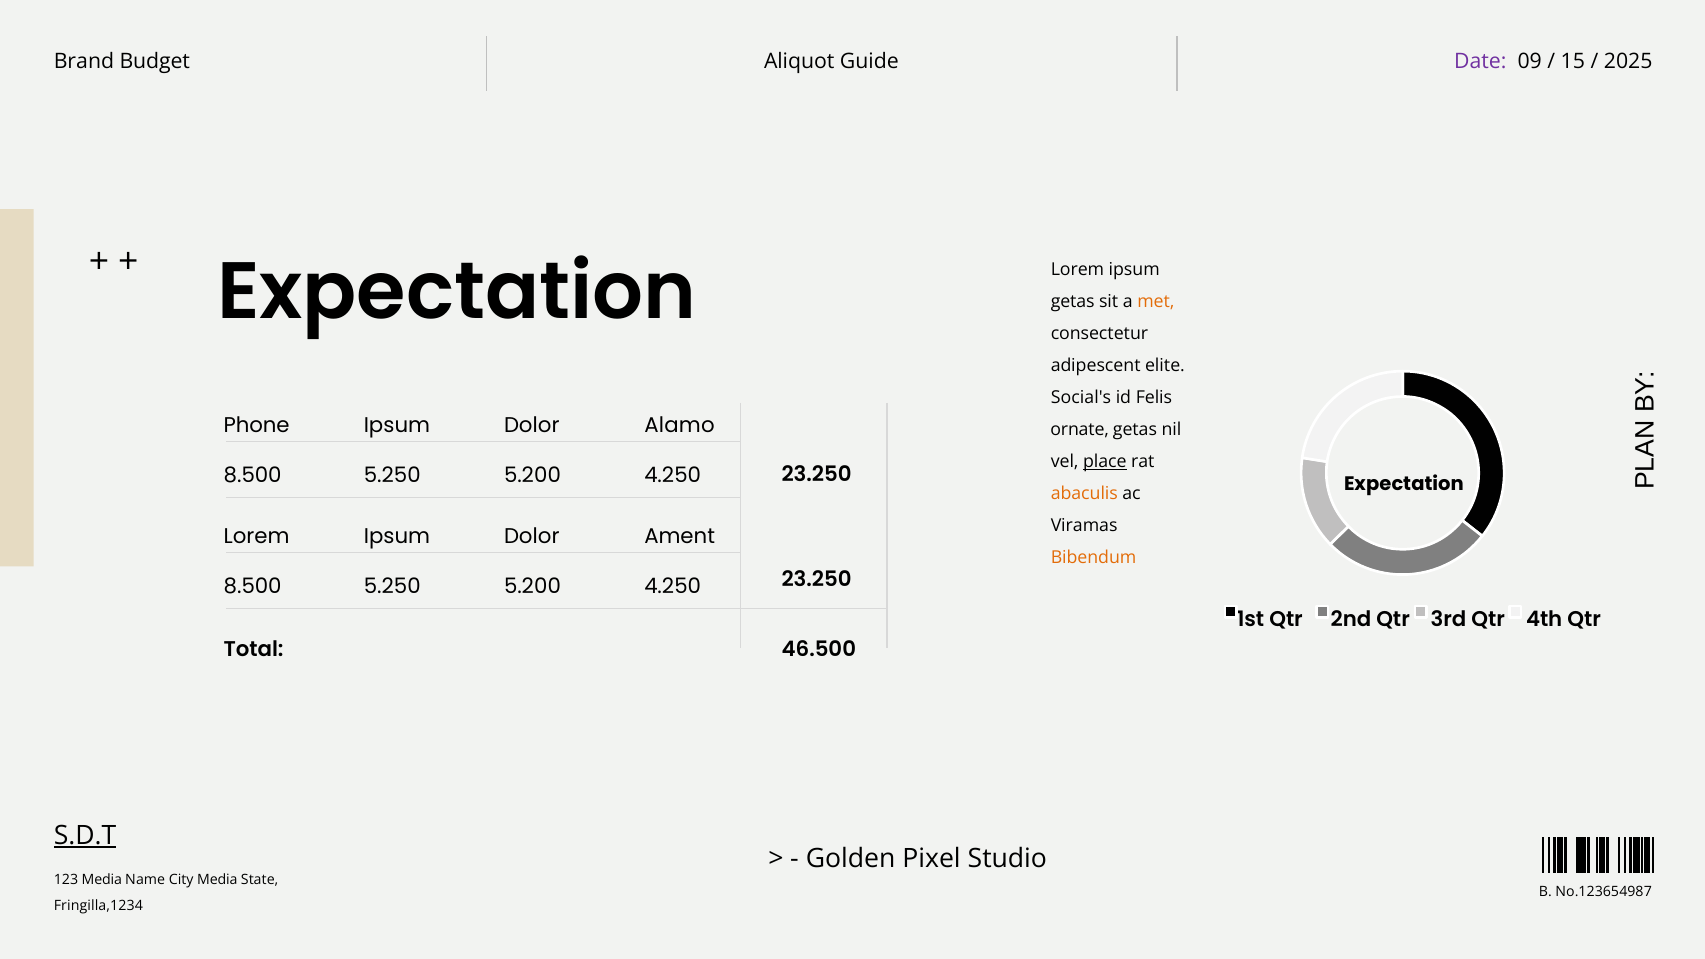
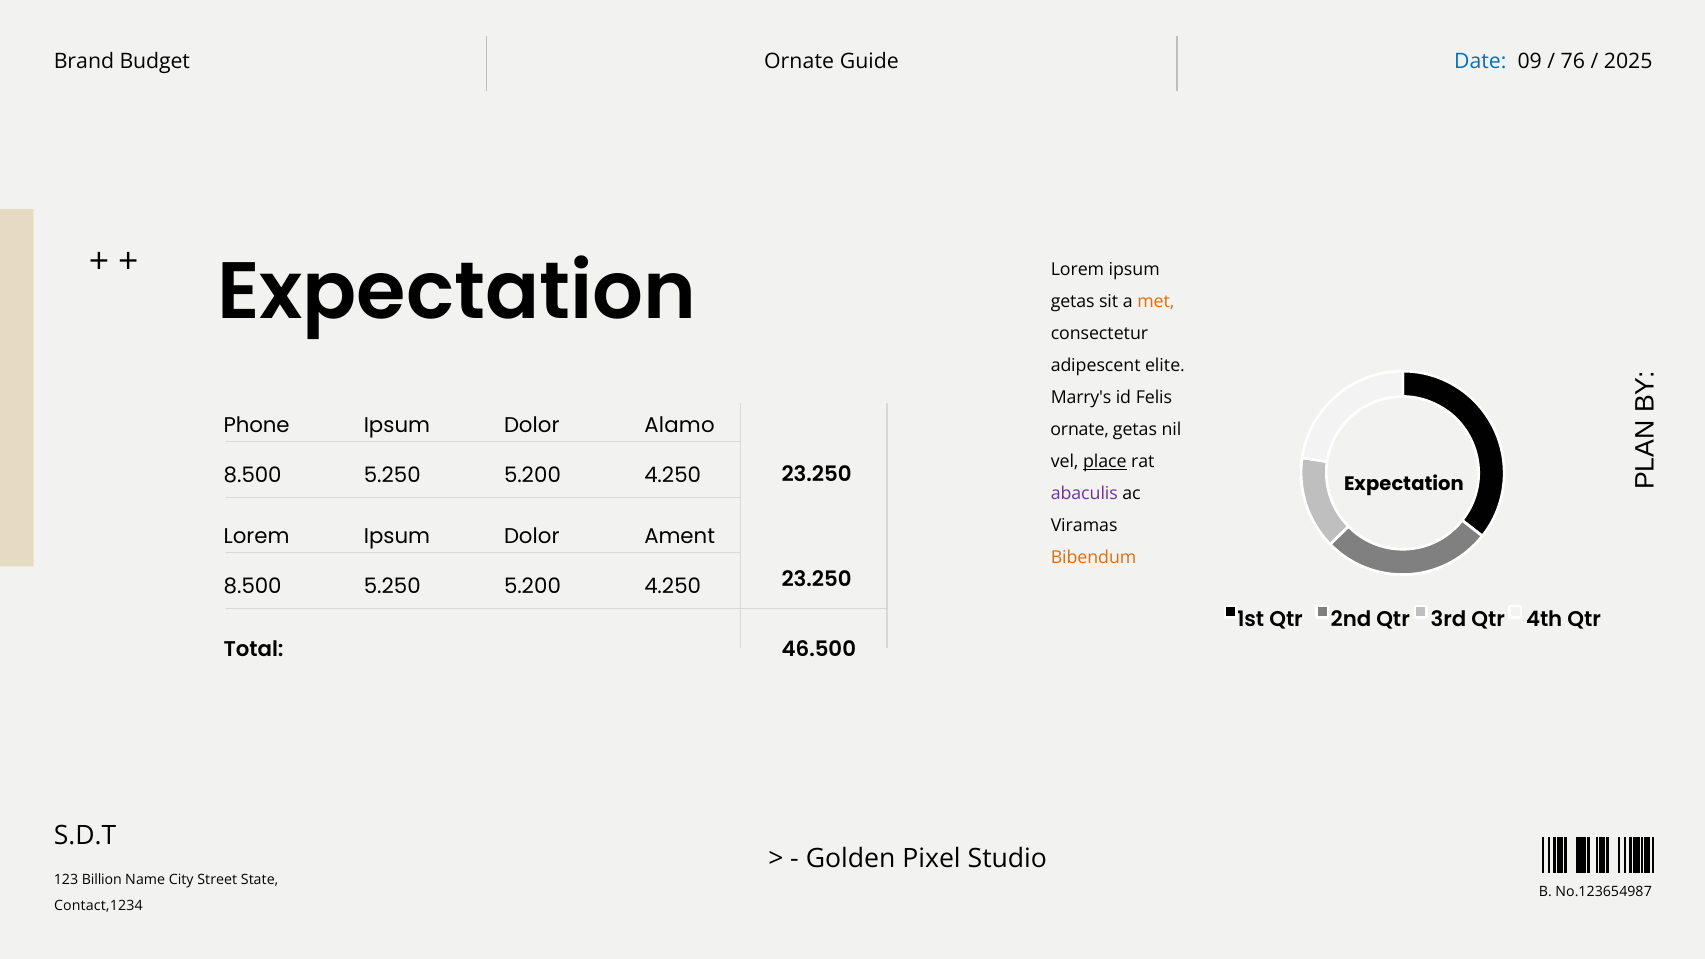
Aliquot at (799, 61): Aliquot -> Ornate
Date colour: purple -> blue
15: 15 -> 76
Social's: Social's -> Marry's
abaculis colour: orange -> purple
S.D.T underline: present -> none
123 Media: Media -> Billion
City Media: Media -> Street
Fringilla,1234: Fringilla,1234 -> Contact,1234
